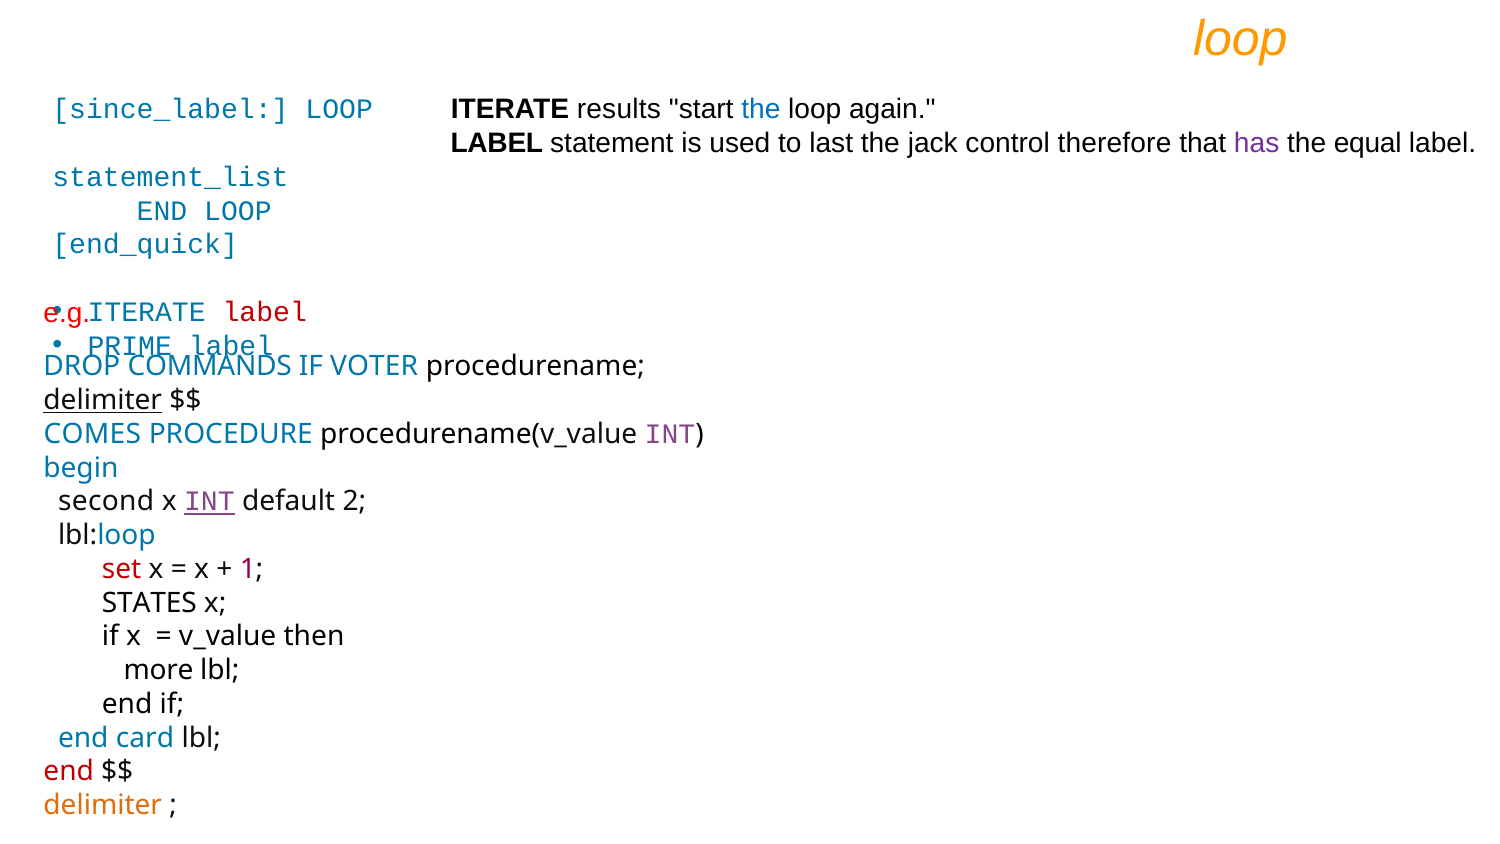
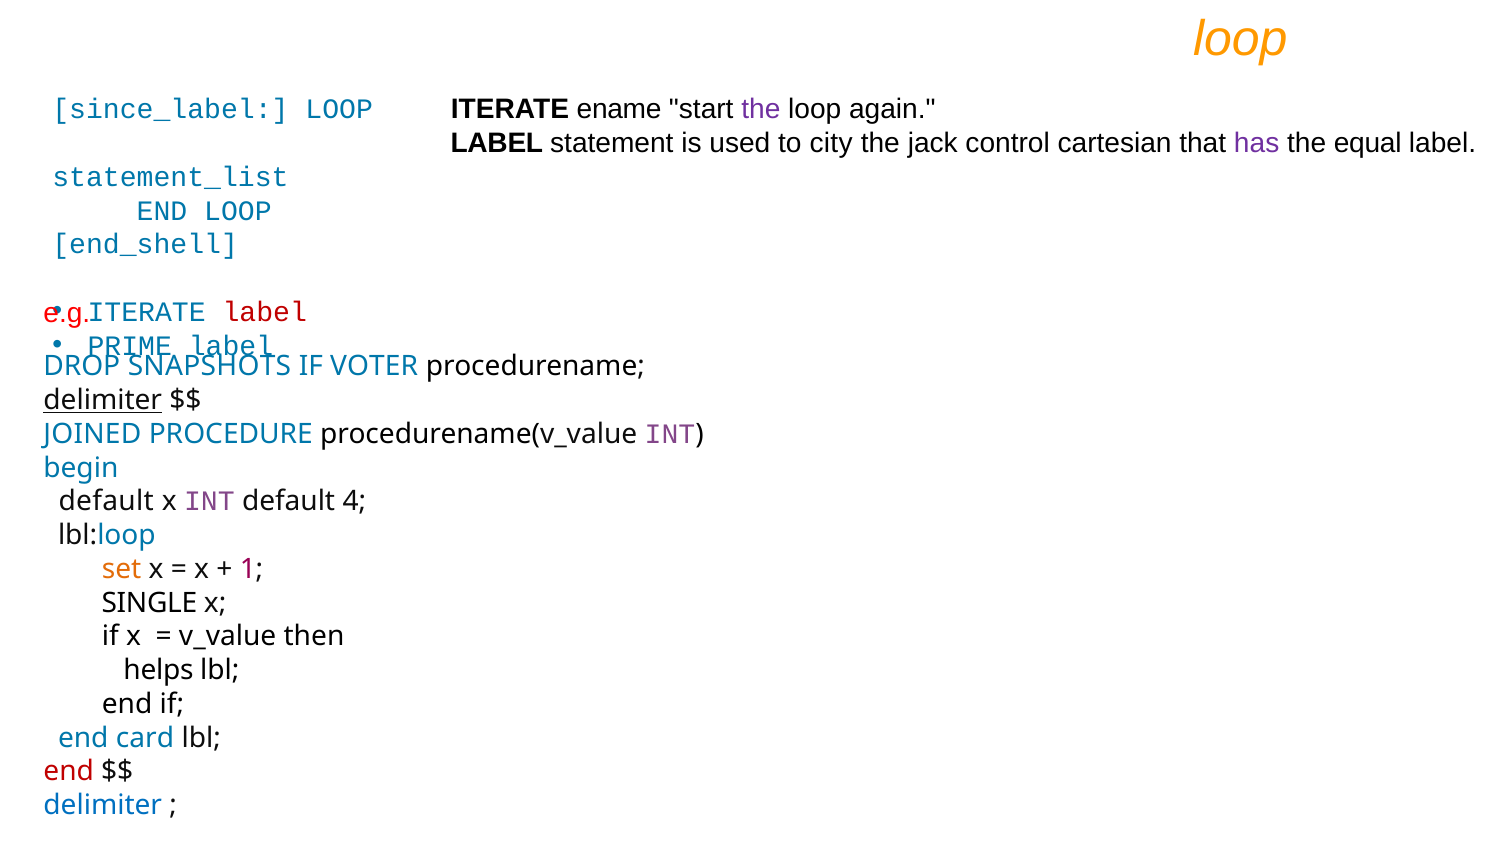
results: results -> ename
the at (761, 110) colour: blue -> purple
last: last -> city
therefore: therefore -> cartesian
end_quick: end_quick -> end_shell
COMMANDS: COMMANDS -> SNAPSHOTS
COMES: COMES -> JOINED
second at (106, 501): second -> default
INT at (209, 501) underline: present -> none
2: 2 -> 4
set colour: red -> orange
STATES: STATES -> SINGLE
more: more -> helps
delimiter at (103, 805) colour: orange -> blue
